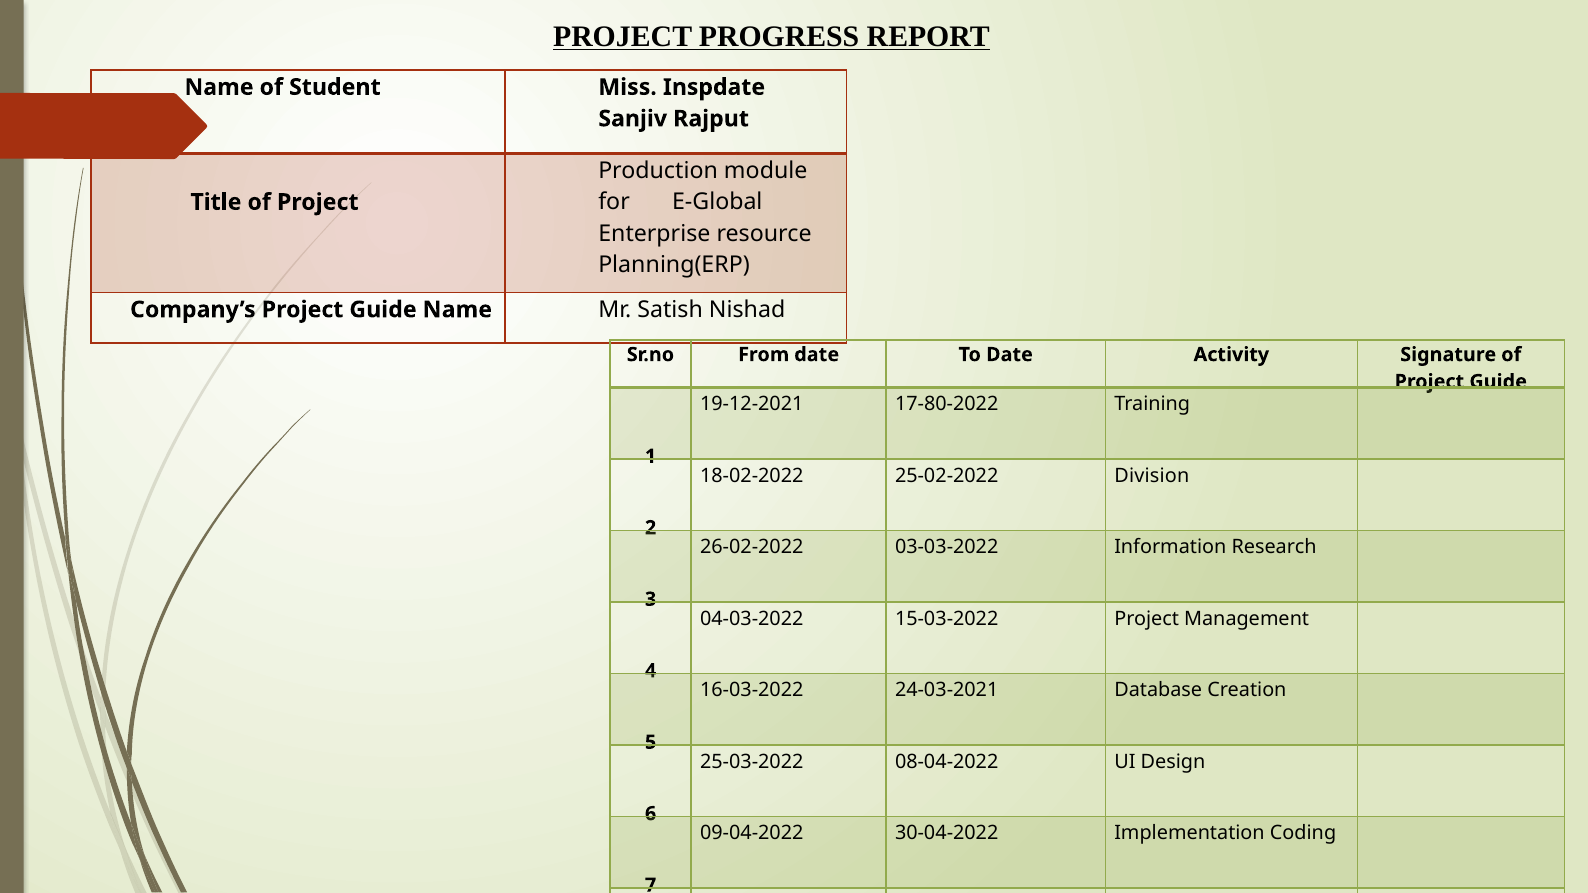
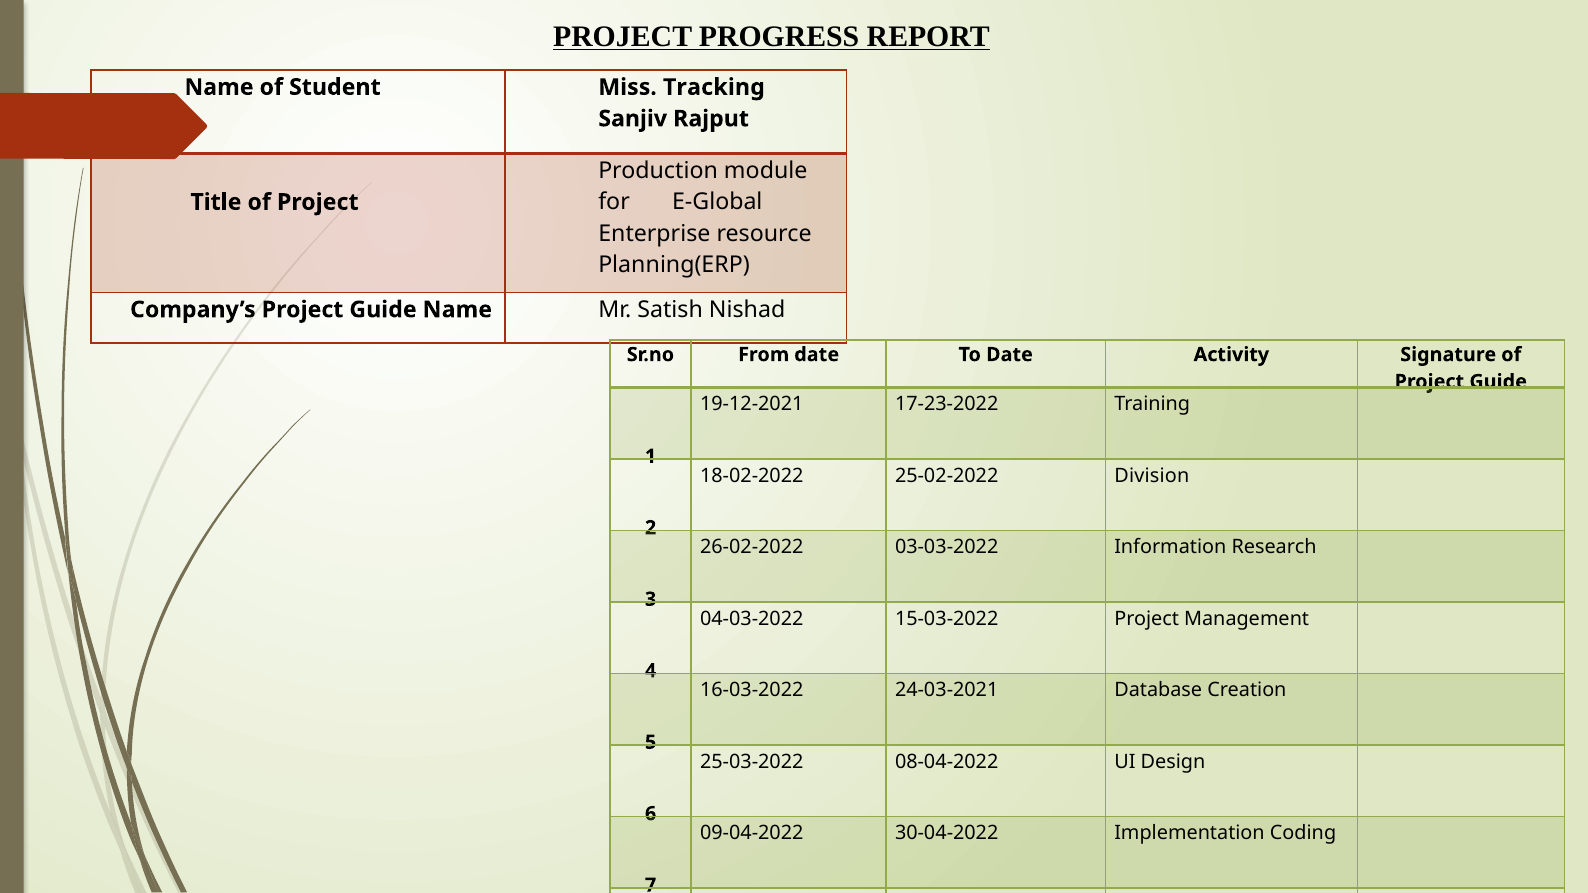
Inspdate: Inspdate -> Tracking
17-80-2022: 17-80-2022 -> 17-23-2022
